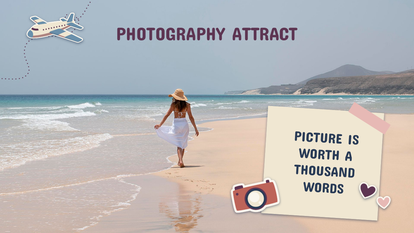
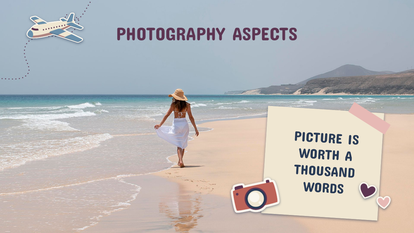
ATTRACT: ATTRACT -> ASPECTS
